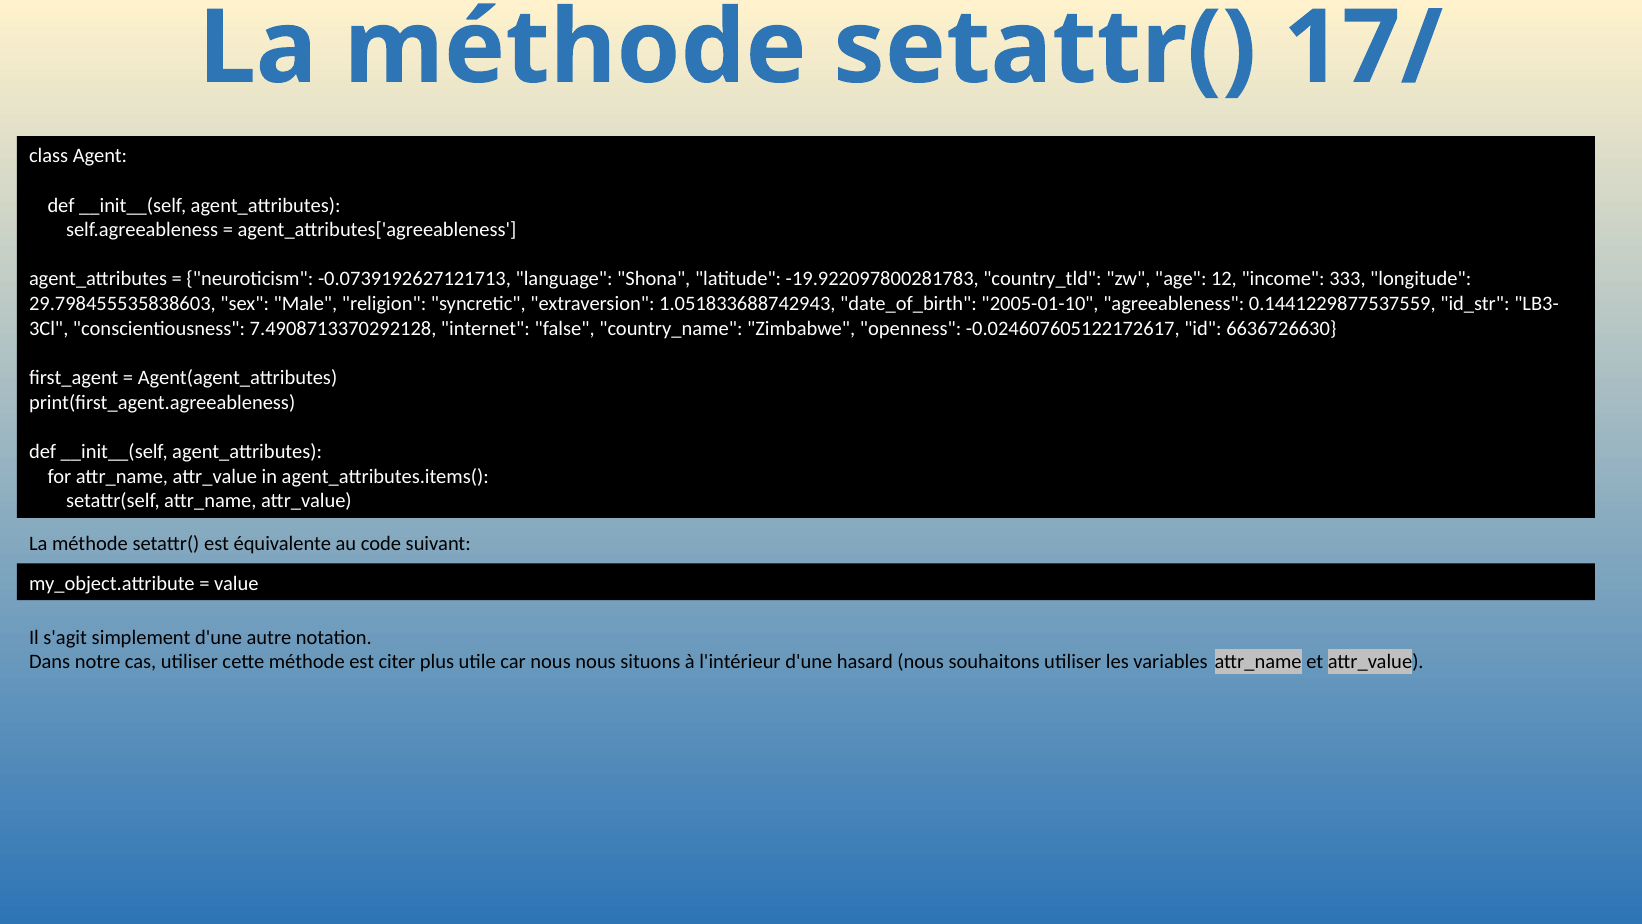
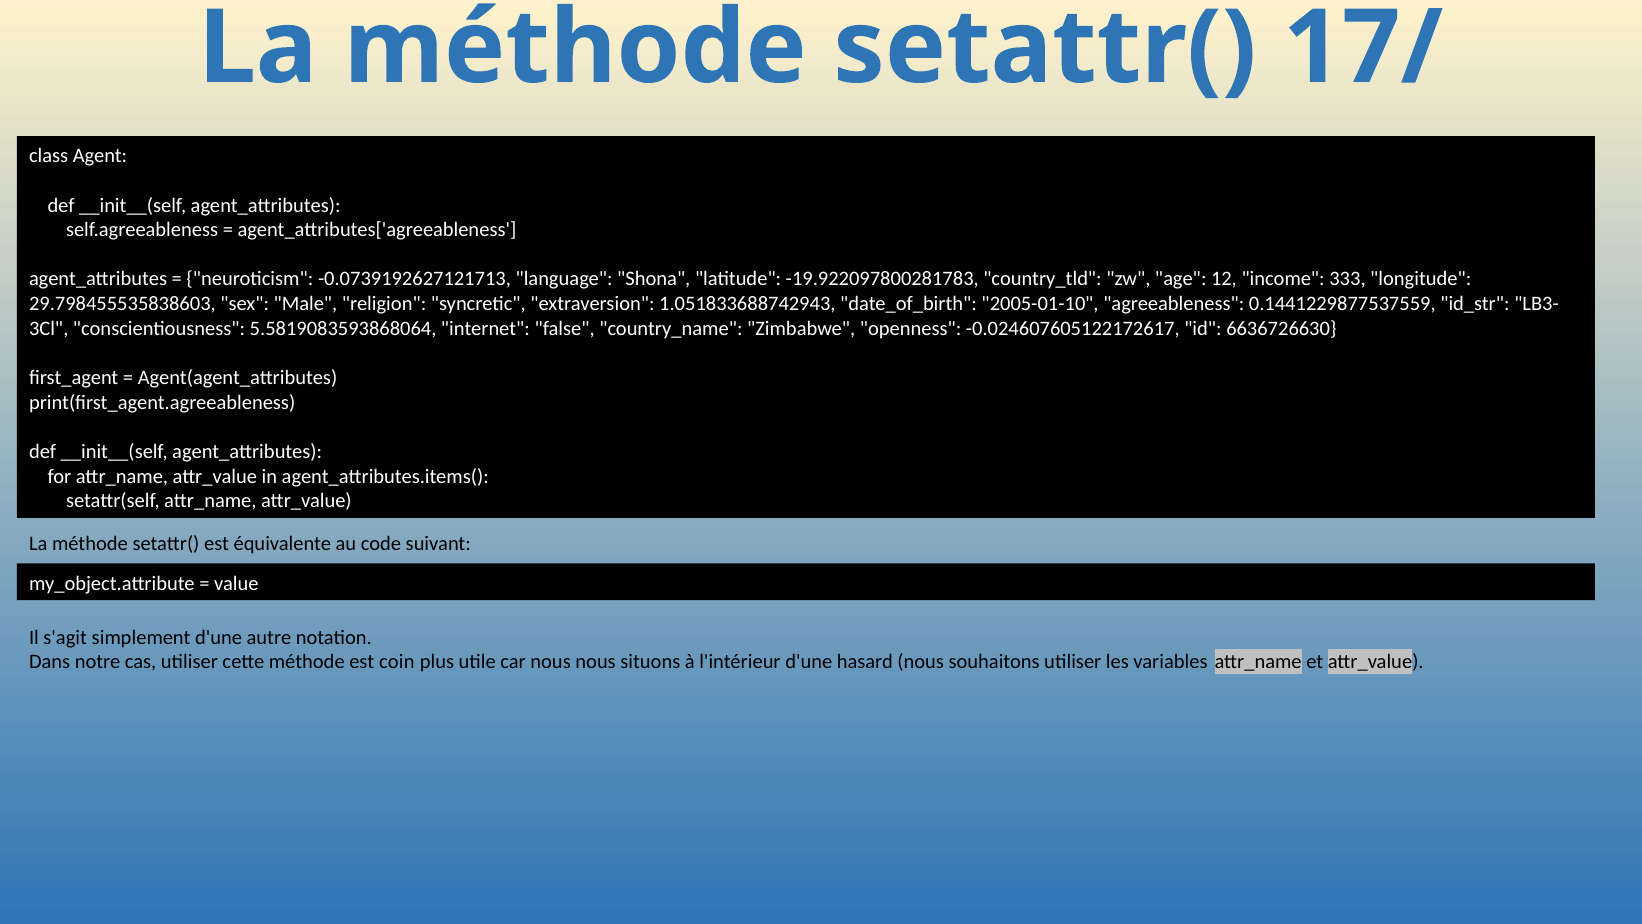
7.4908713370292128: 7.4908713370292128 -> 5.5819083593868064
citer: citer -> coin
